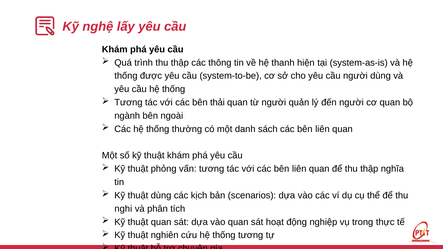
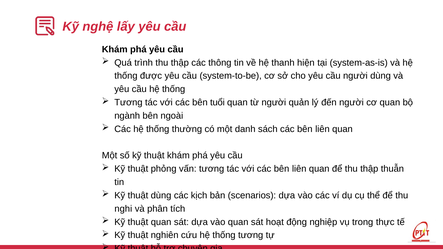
thải: thải -> tuổi
nghĩa: nghĩa -> thuẫn
